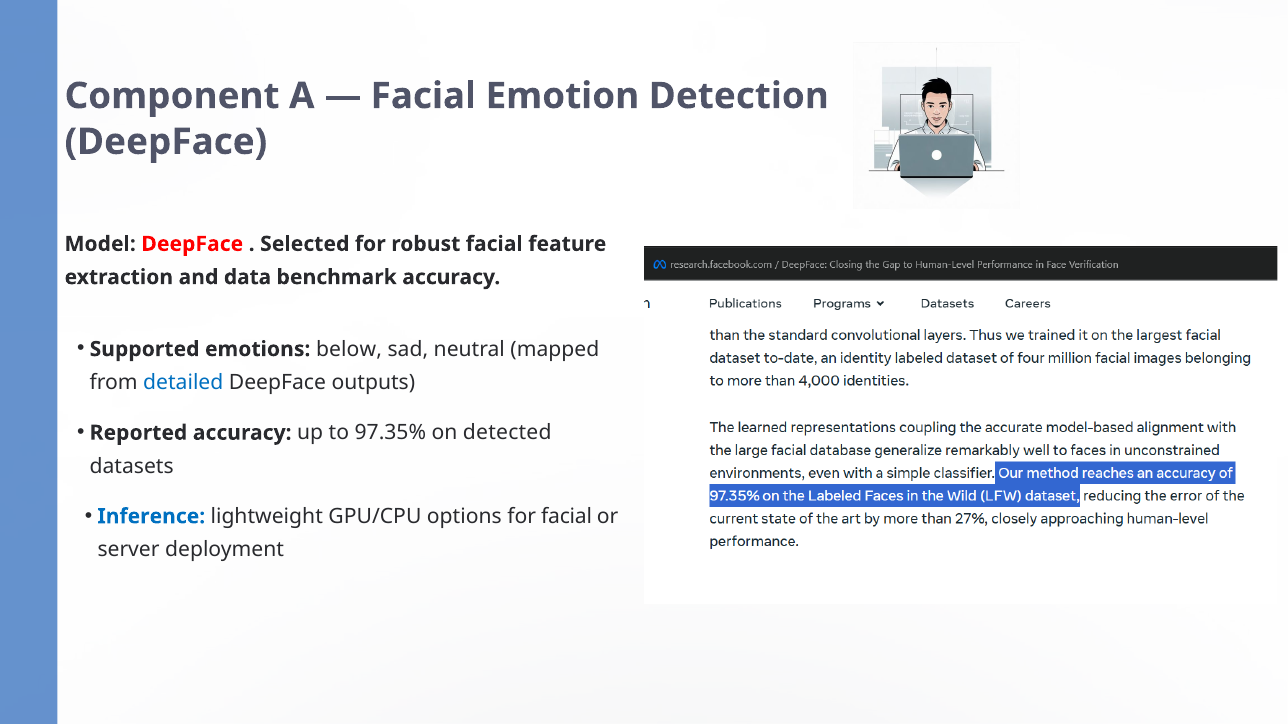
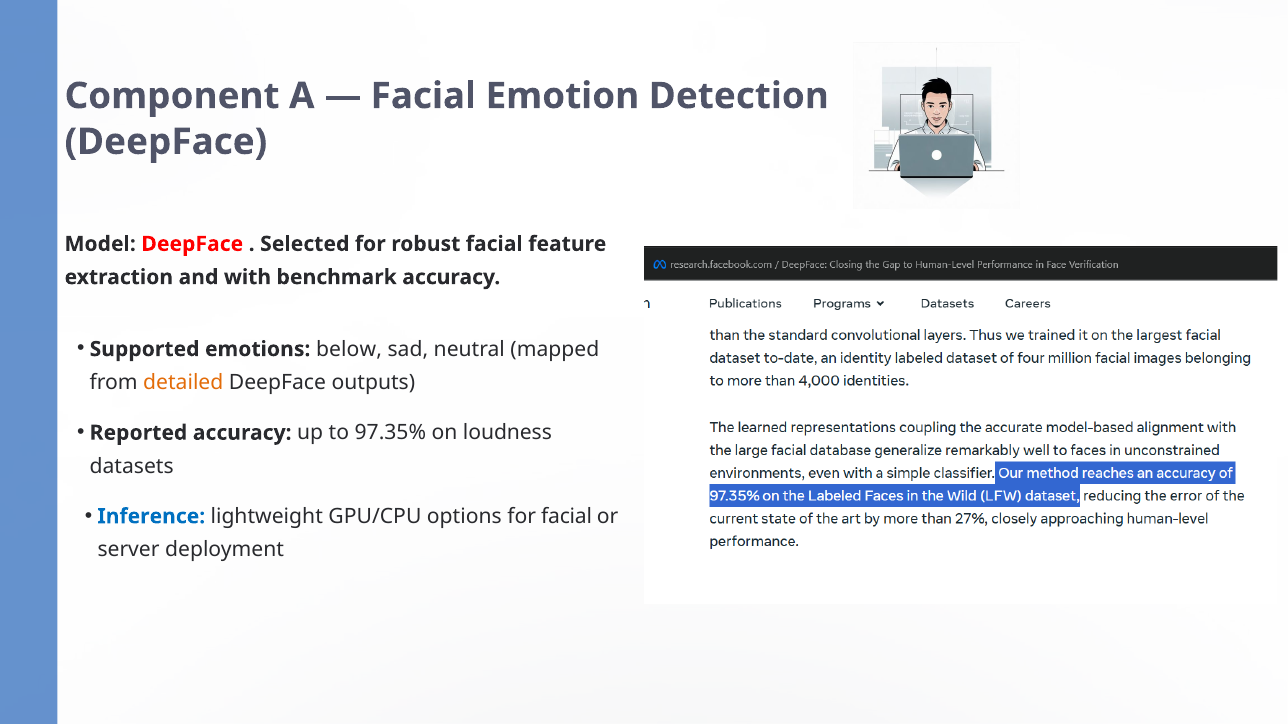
data: data -> with
detailed colour: blue -> orange
detected: detected -> loudness
